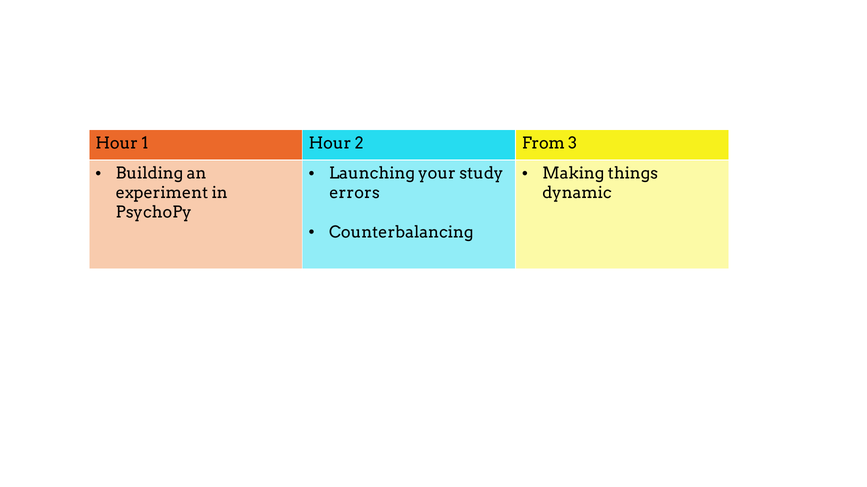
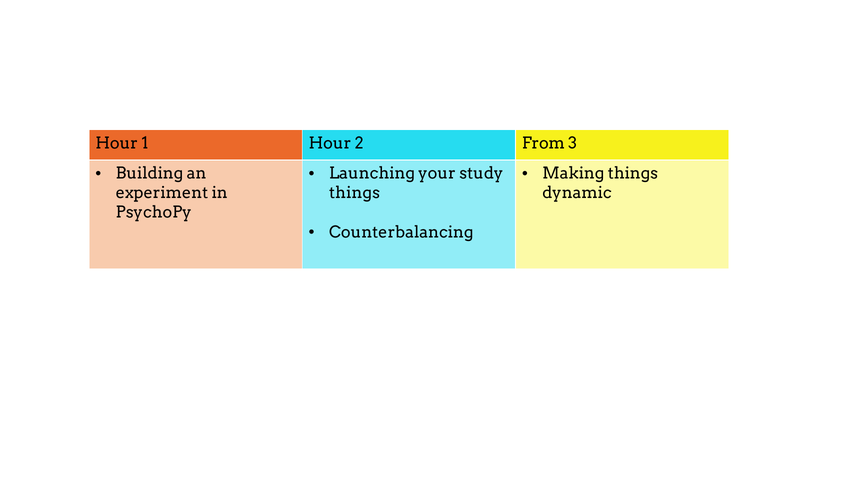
errors at (355, 193): errors -> things
